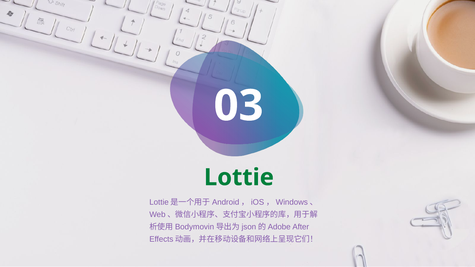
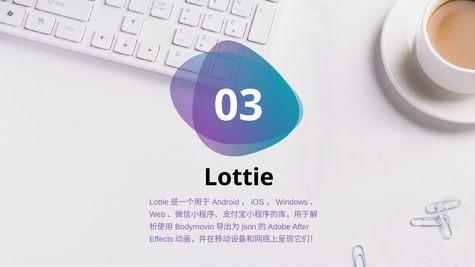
Lottie colour: green -> black
